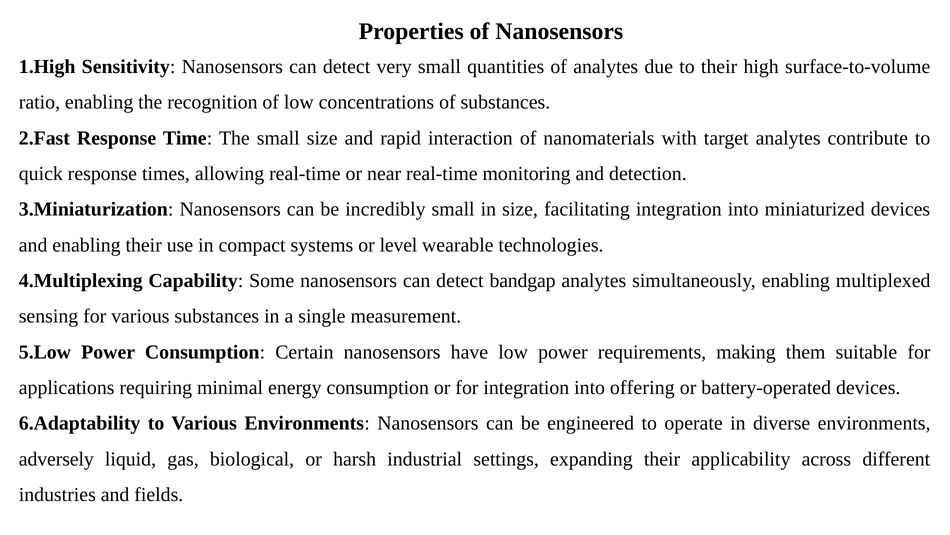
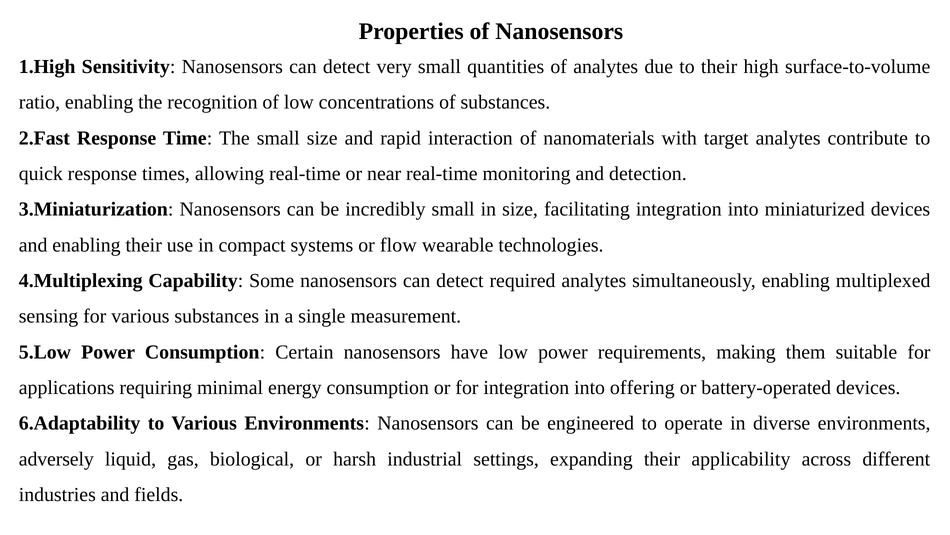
level: level -> flow
bandgap: bandgap -> required
